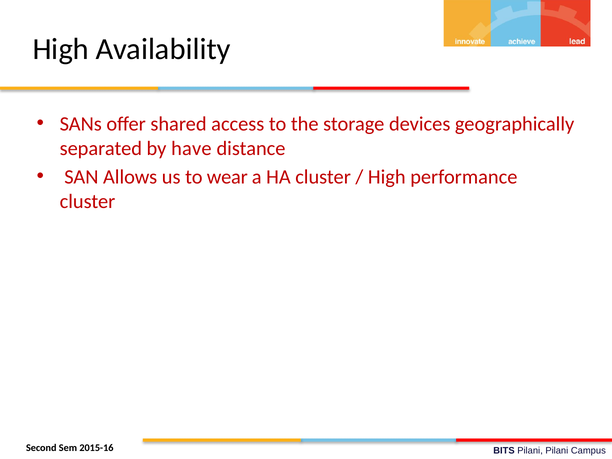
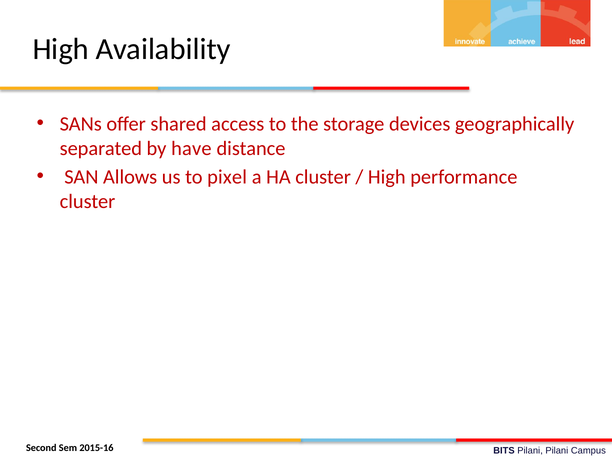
wear: wear -> pixel
